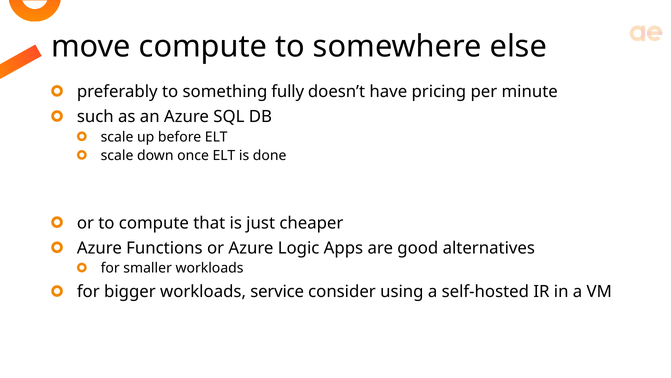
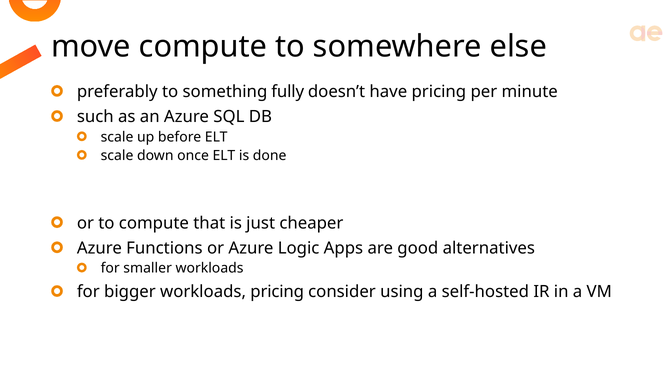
workloads service: service -> pricing
